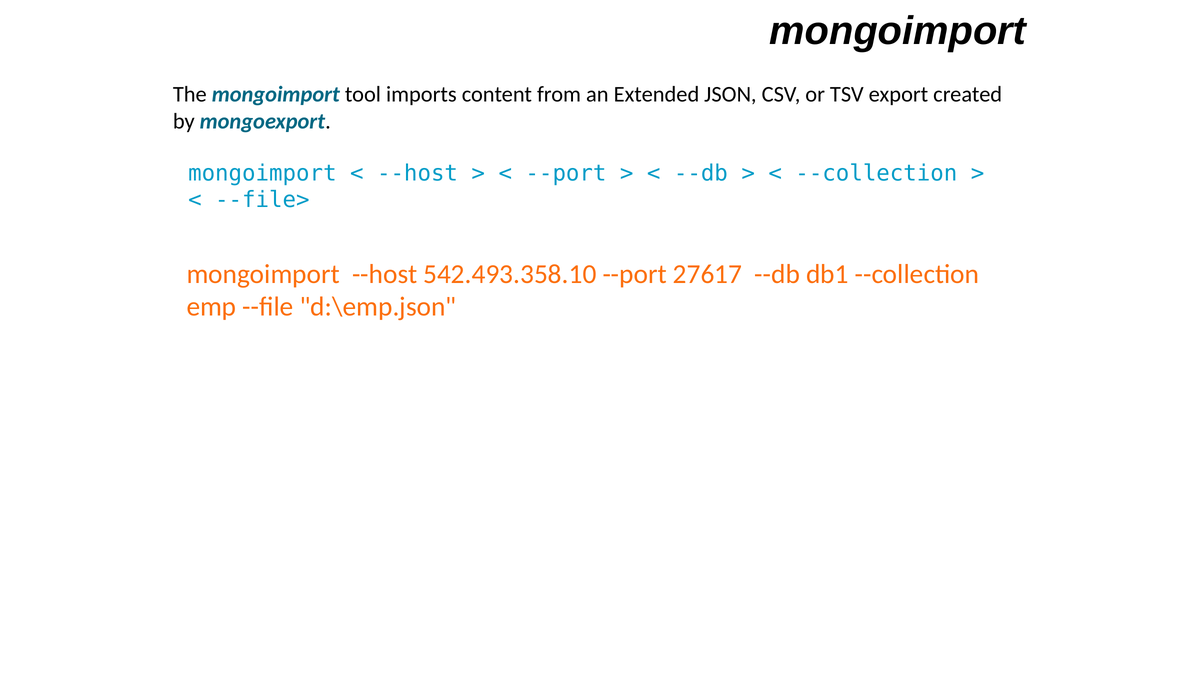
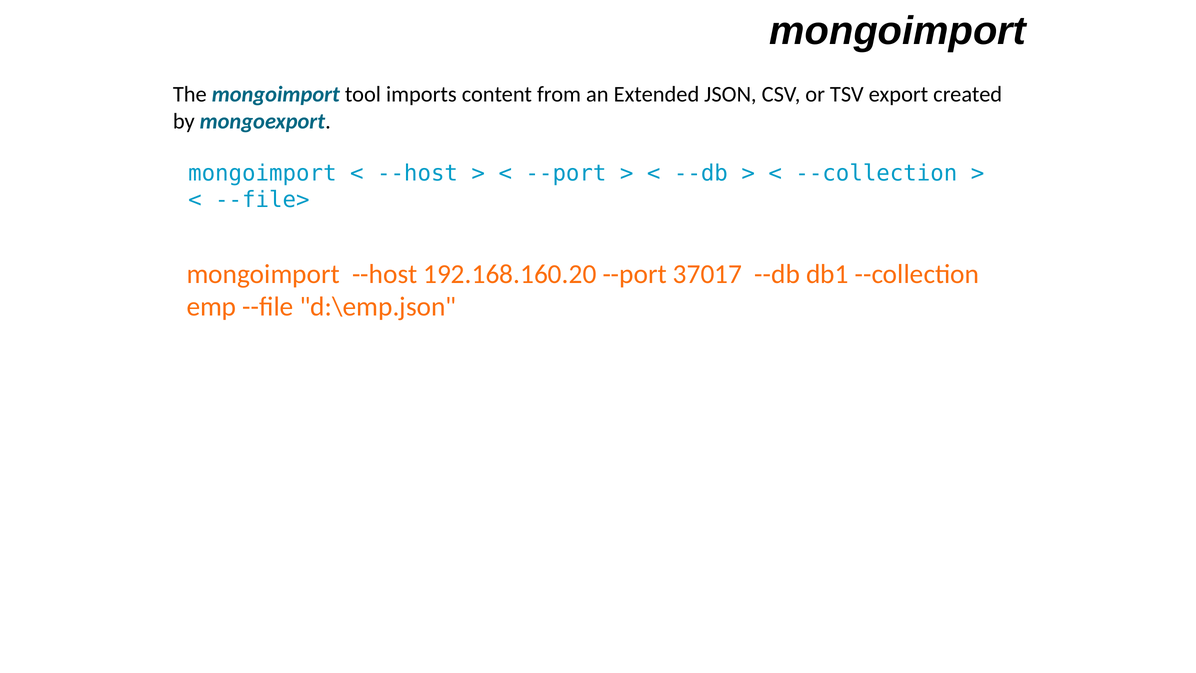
542.493.358.10: 542.493.358.10 -> 192.168.160.20
27617: 27617 -> 37017
